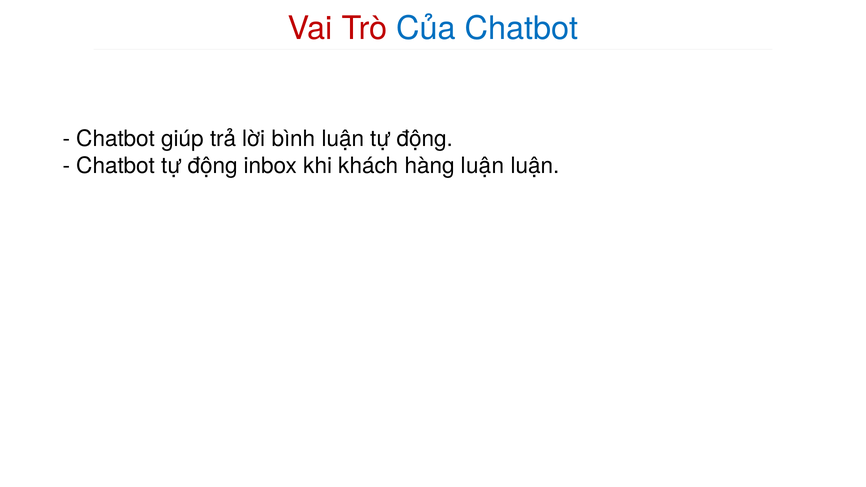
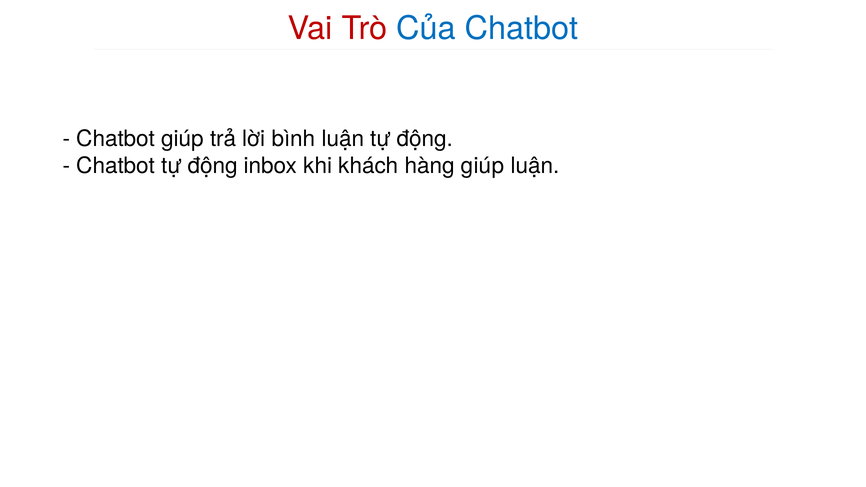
hàng luận: luận -> giúp
